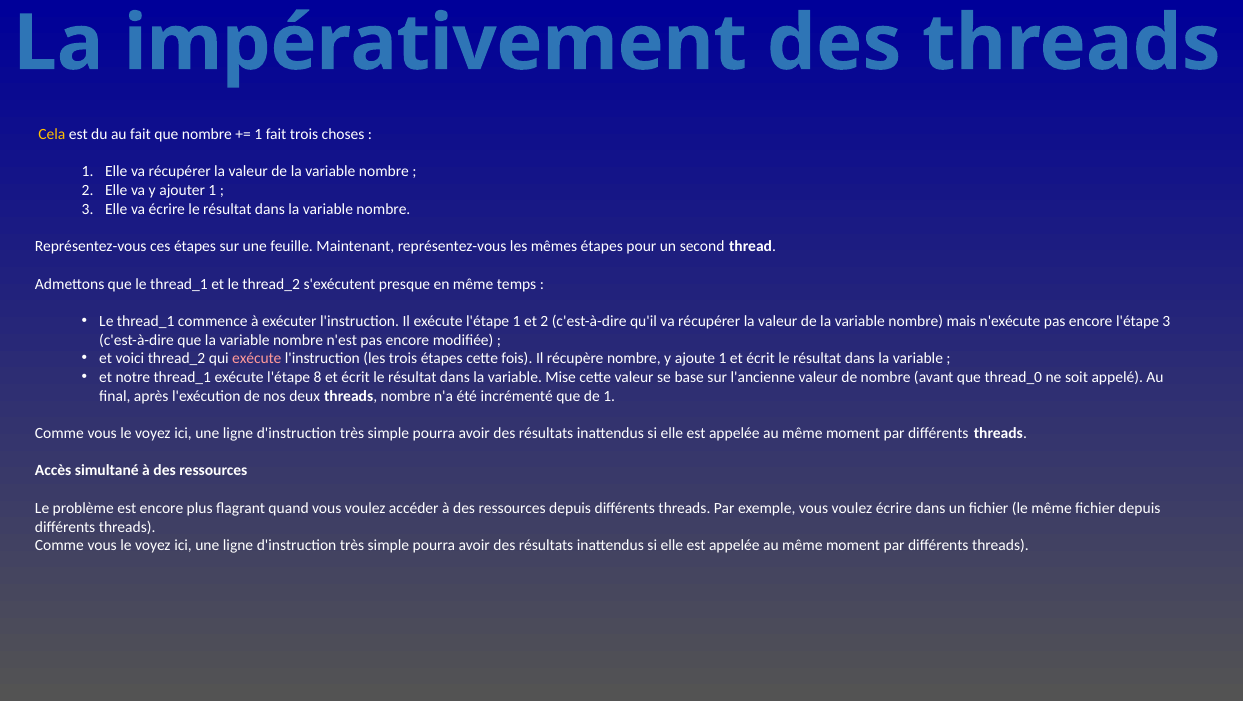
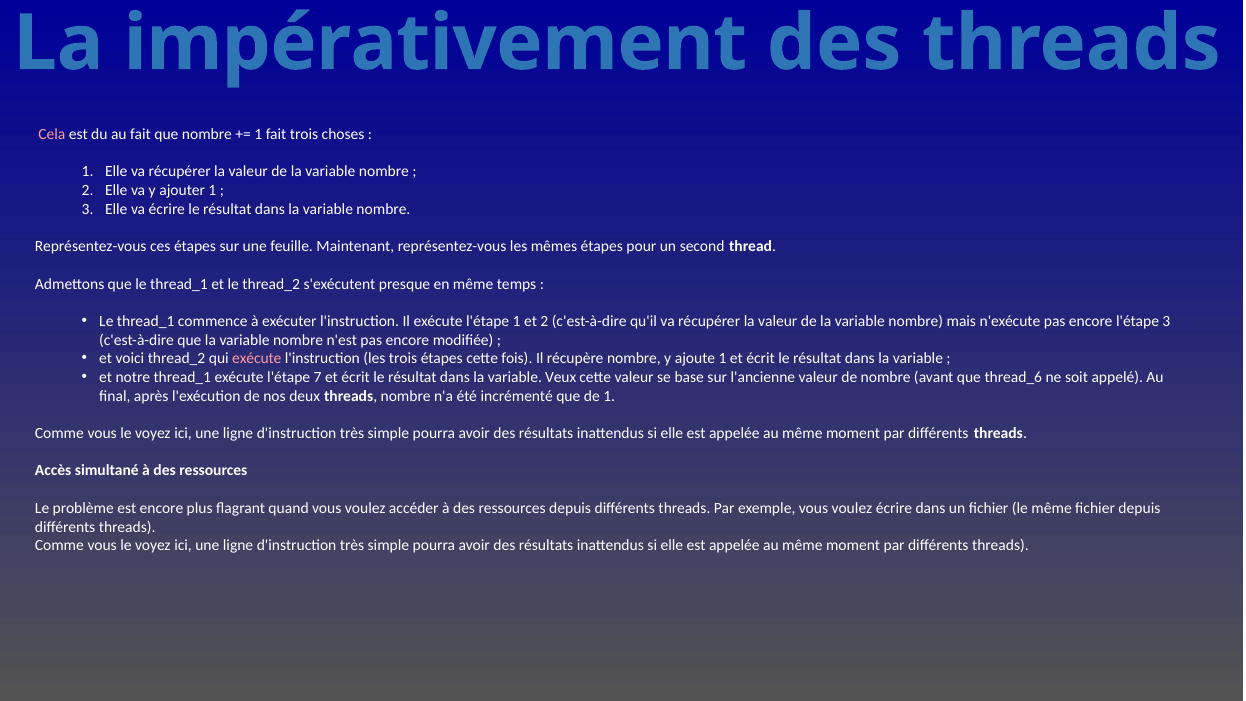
Cela colour: yellow -> pink
8: 8 -> 7
Mise: Mise -> Veux
thread_0: thread_0 -> thread_6
